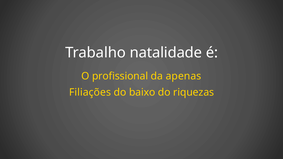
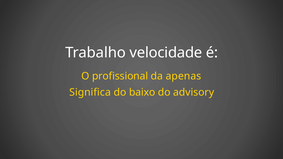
natalidade: natalidade -> velocidade
Filiações: Filiações -> Significa
riquezas: riquezas -> advisory
